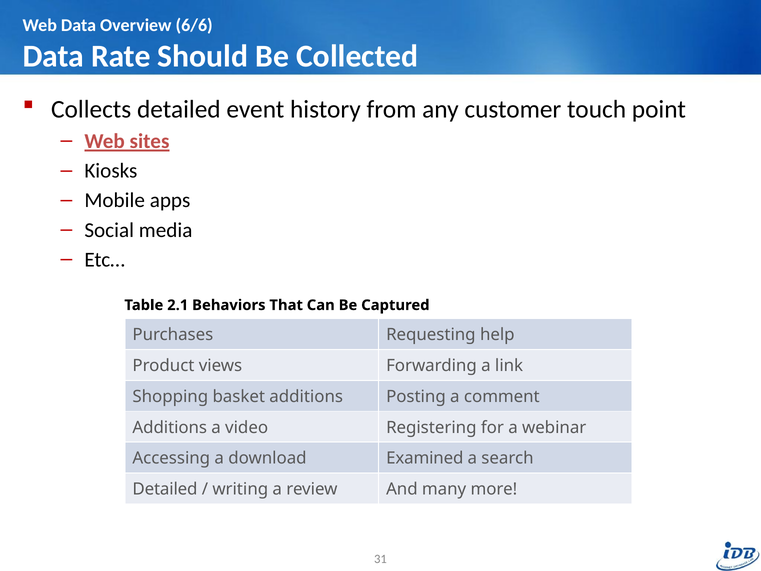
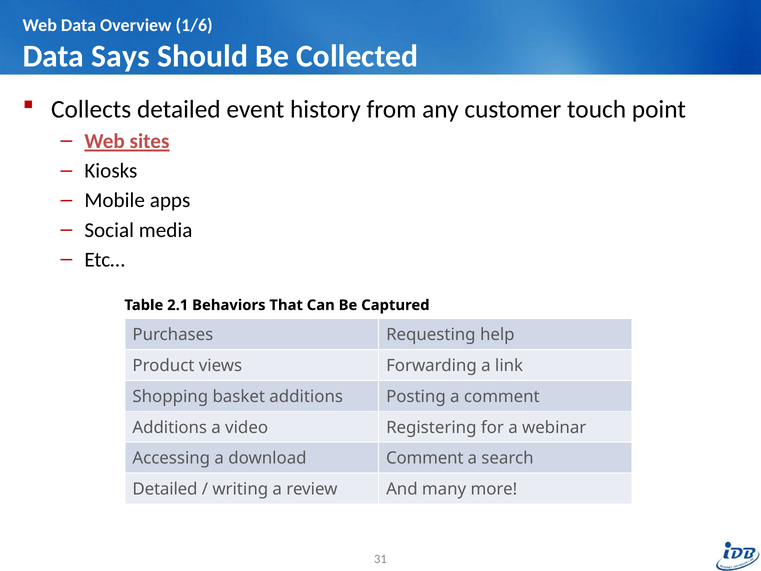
6/6: 6/6 -> 1/6
Rate: Rate -> Says
download Examined: Examined -> Comment
